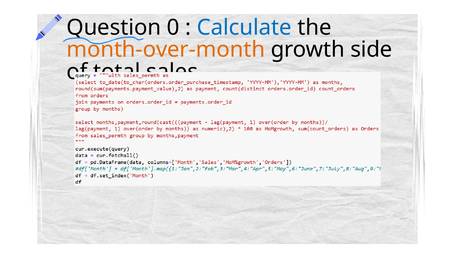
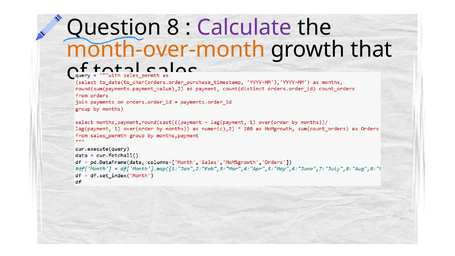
0: 0 -> 8
Calculate colour: blue -> purple
side: side -> that
